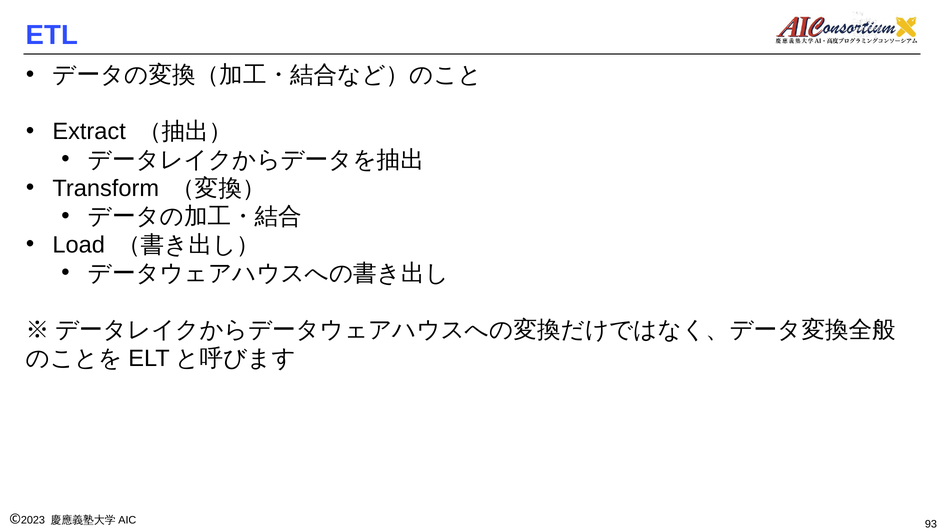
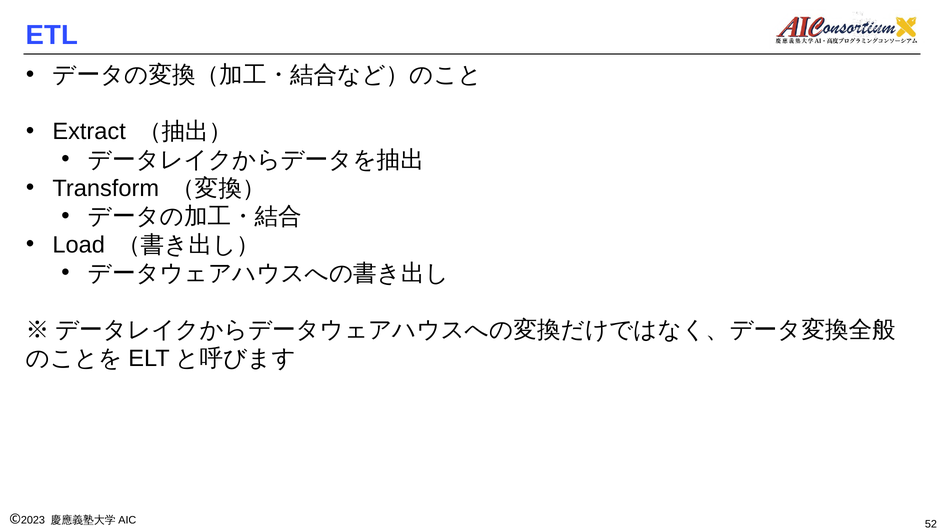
93: 93 -> 52
